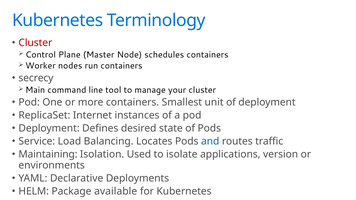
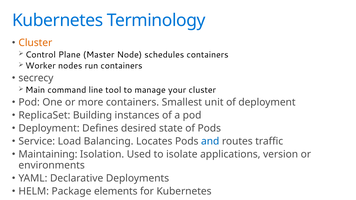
Cluster at (35, 43) colour: red -> orange
Internet: Internet -> Building
available: available -> elements
